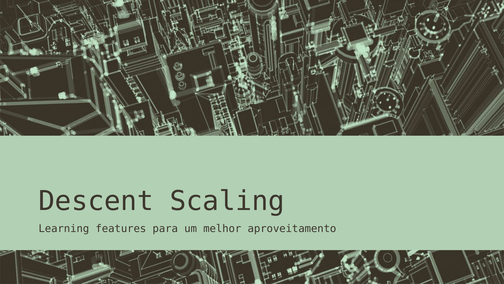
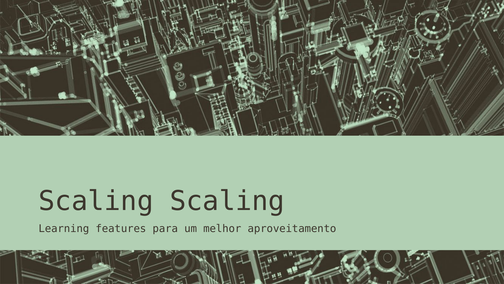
Descent at (96, 201): Descent -> Scaling
